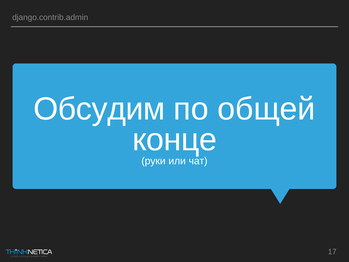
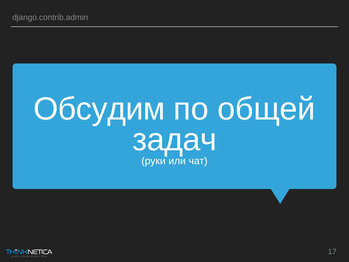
конце: конце -> задач
